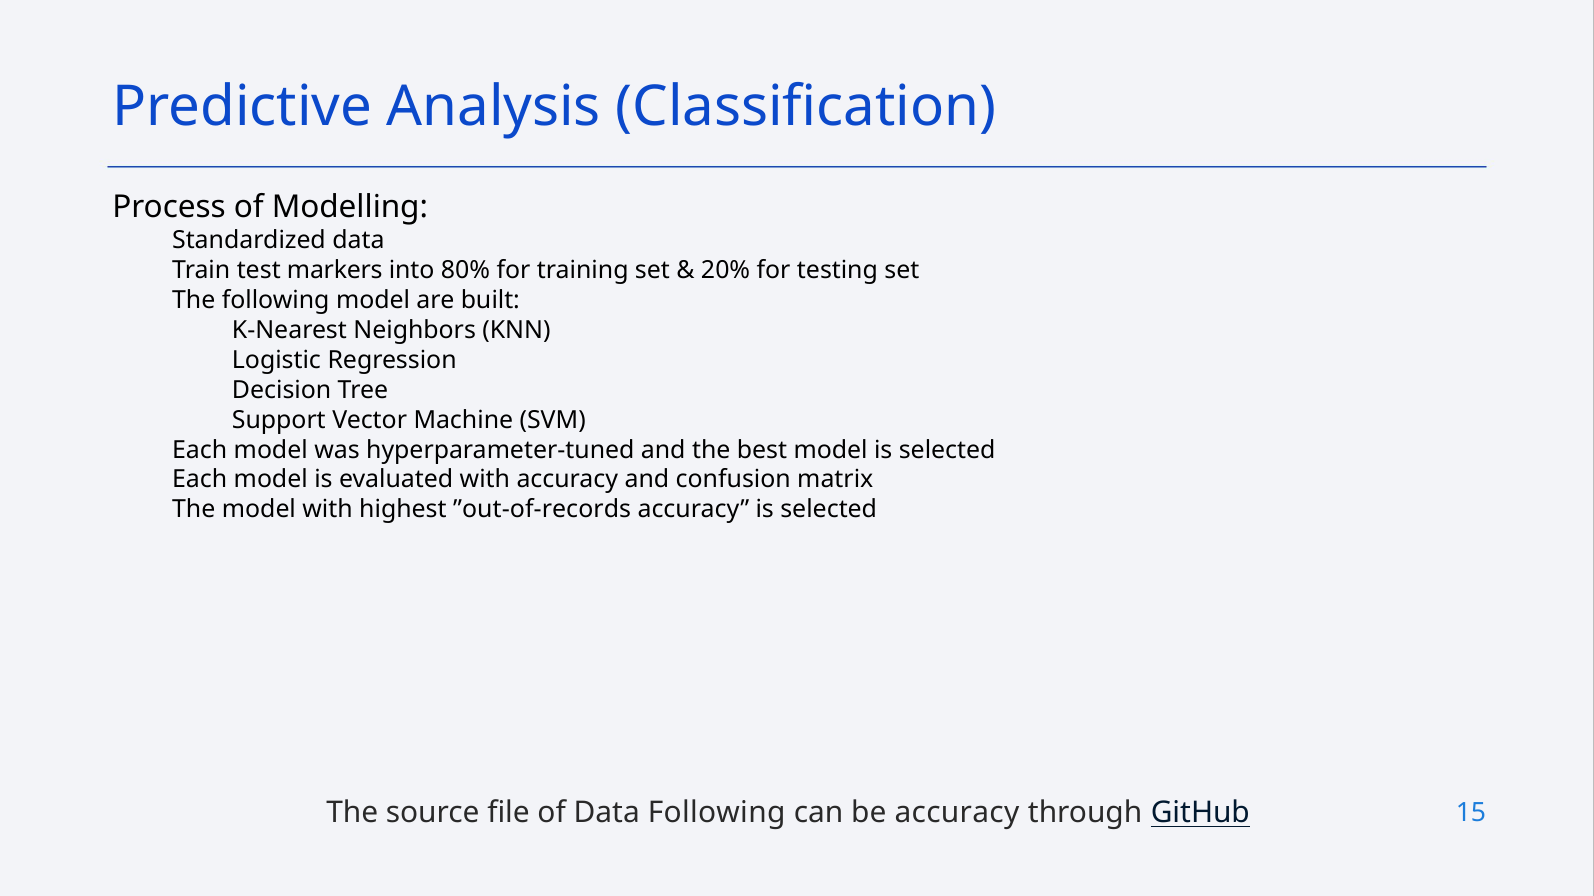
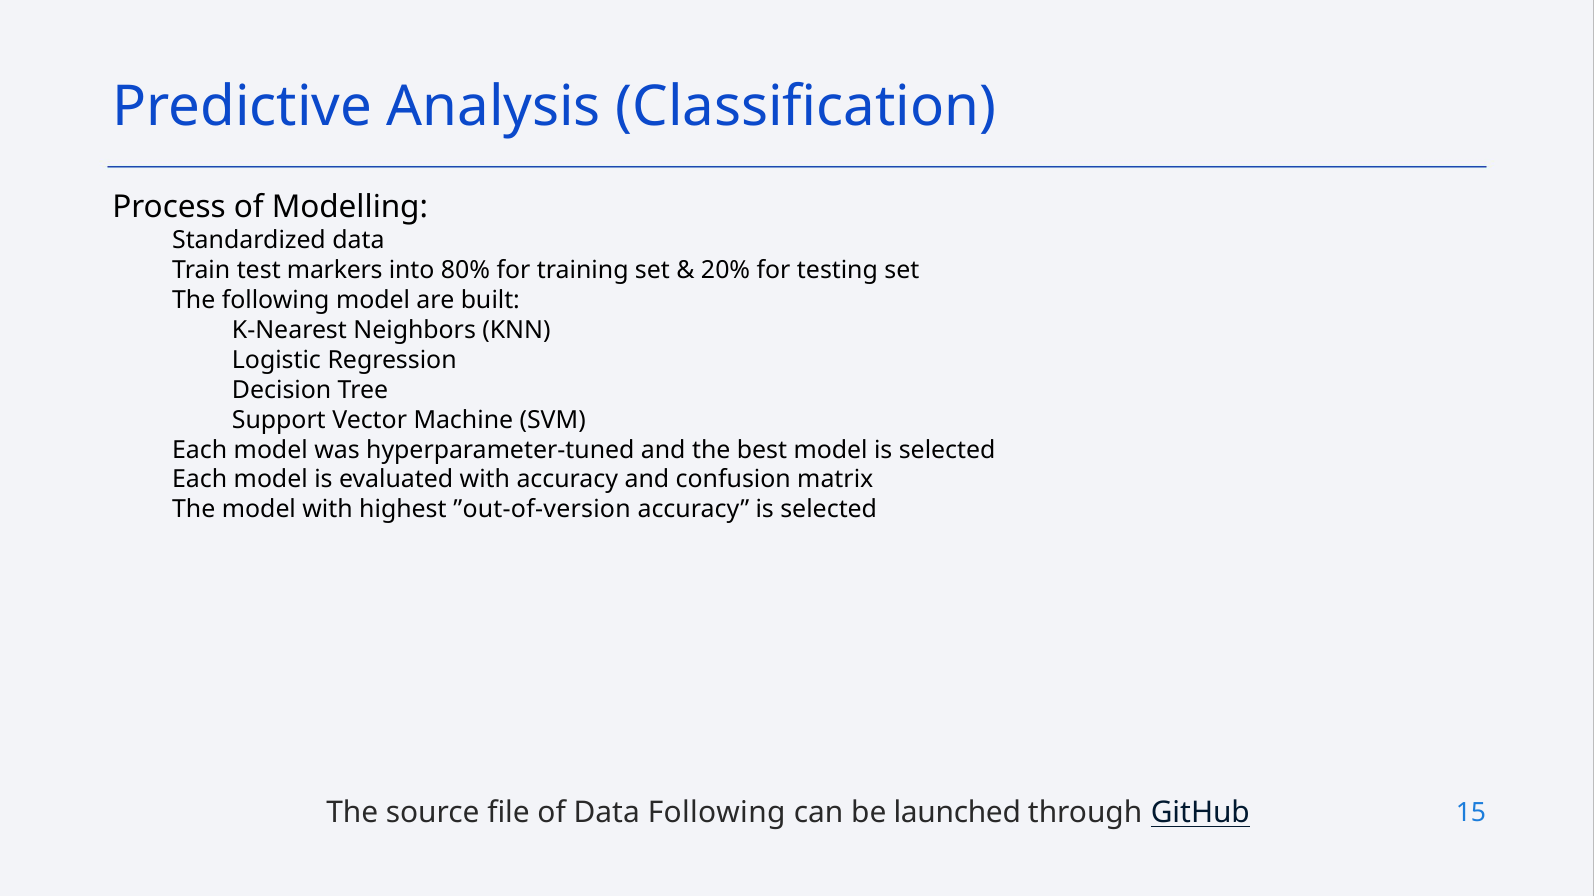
”out-of-records: ”out-of-records -> ”out-of-version
be accuracy: accuracy -> launched
